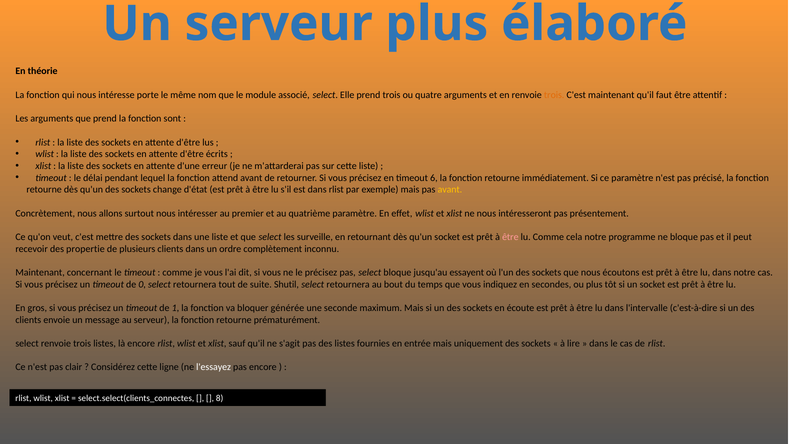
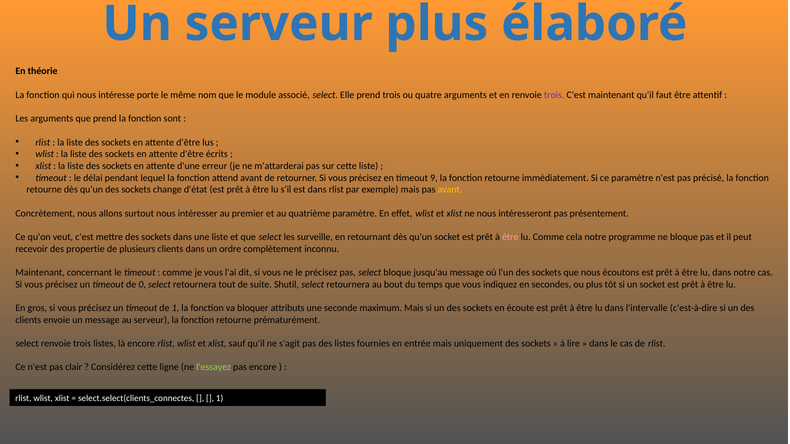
trois at (554, 95) colour: orange -> purple
6: 6 -> 9
jusqu'au essayent: essayent -> message
générée: générée -> attributs
l'essayez colour: white -> light green
8 at (220, 399): 8 -> 1
